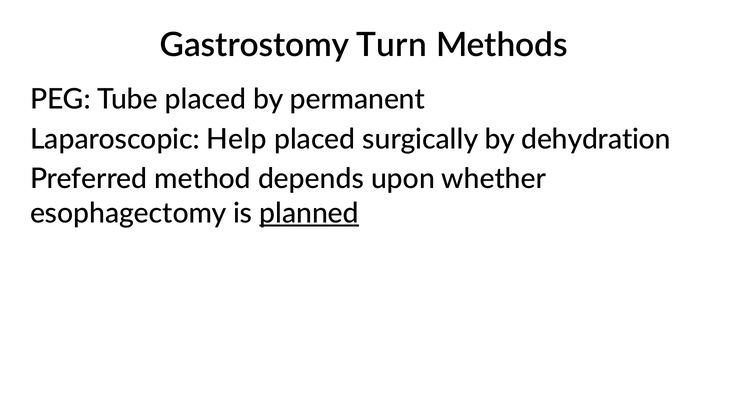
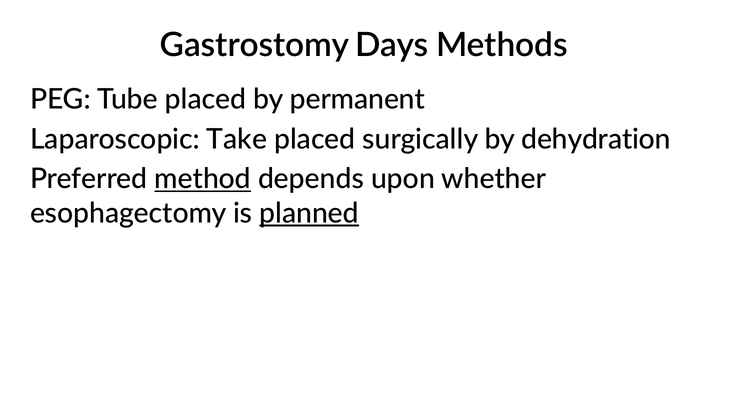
Turn: Turn -> Days
Help: Help -> Take
method underline: none -> present
